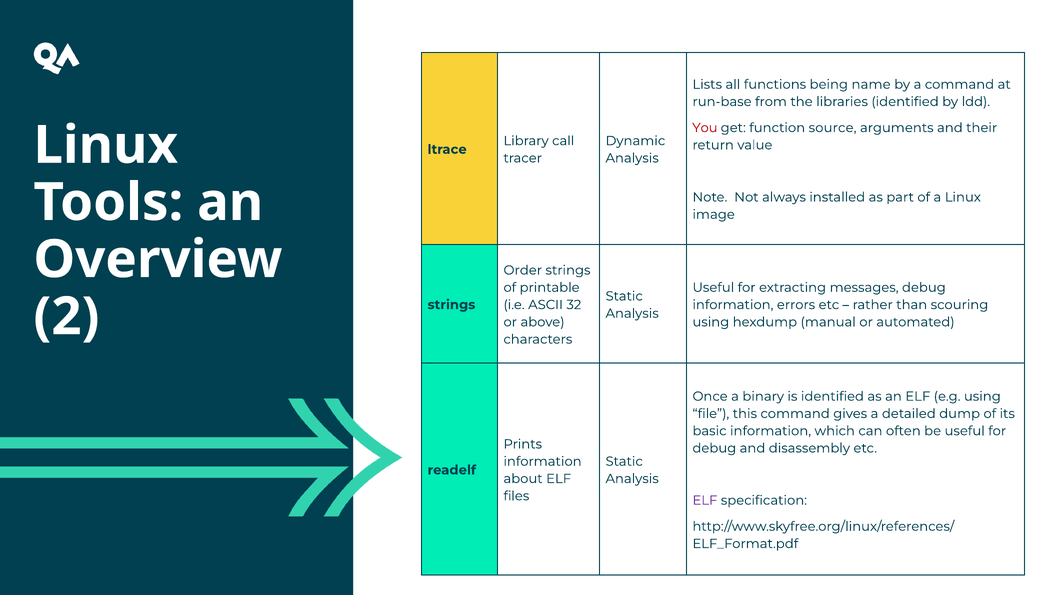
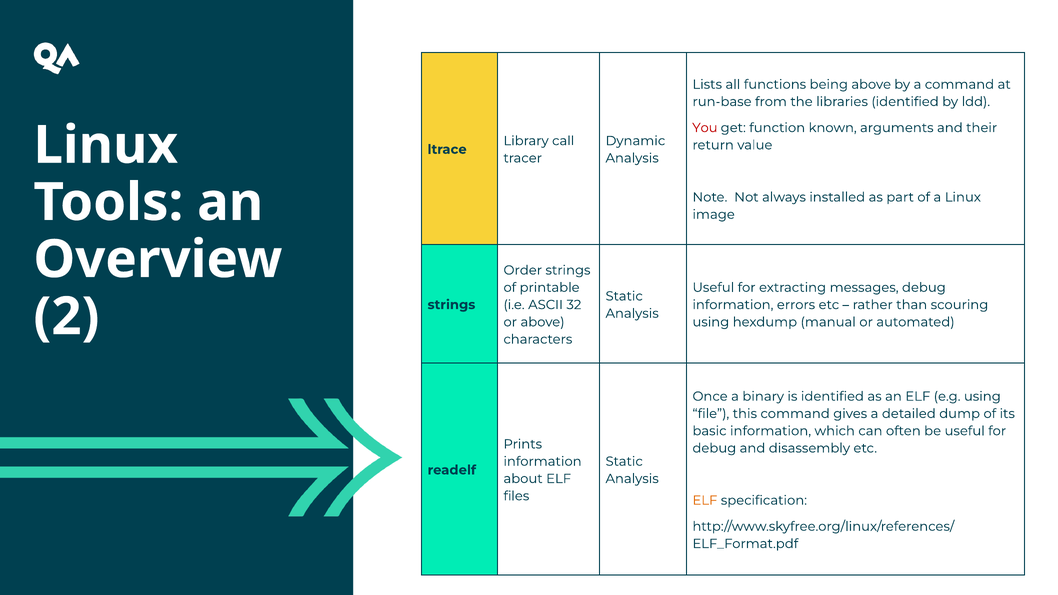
being name: name -> above
source: source -> known
ELF at (705, 500) colour: purple -> orange
